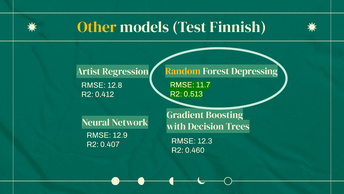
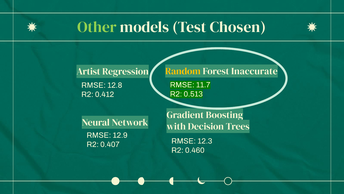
Other colour: yellow -> light green
Finnish: Finnish -> Chosen
Depressing: Depressing -> Inaccurate
